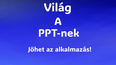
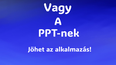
Világ: Világ -> Vagy
